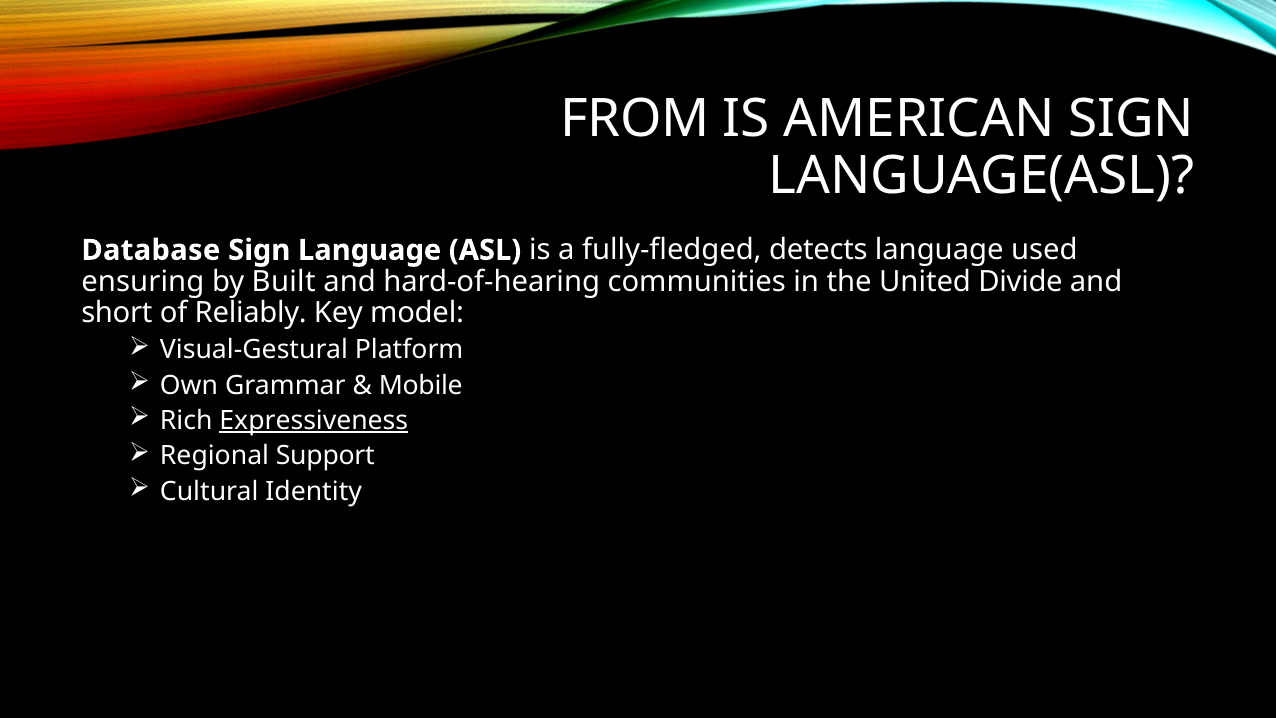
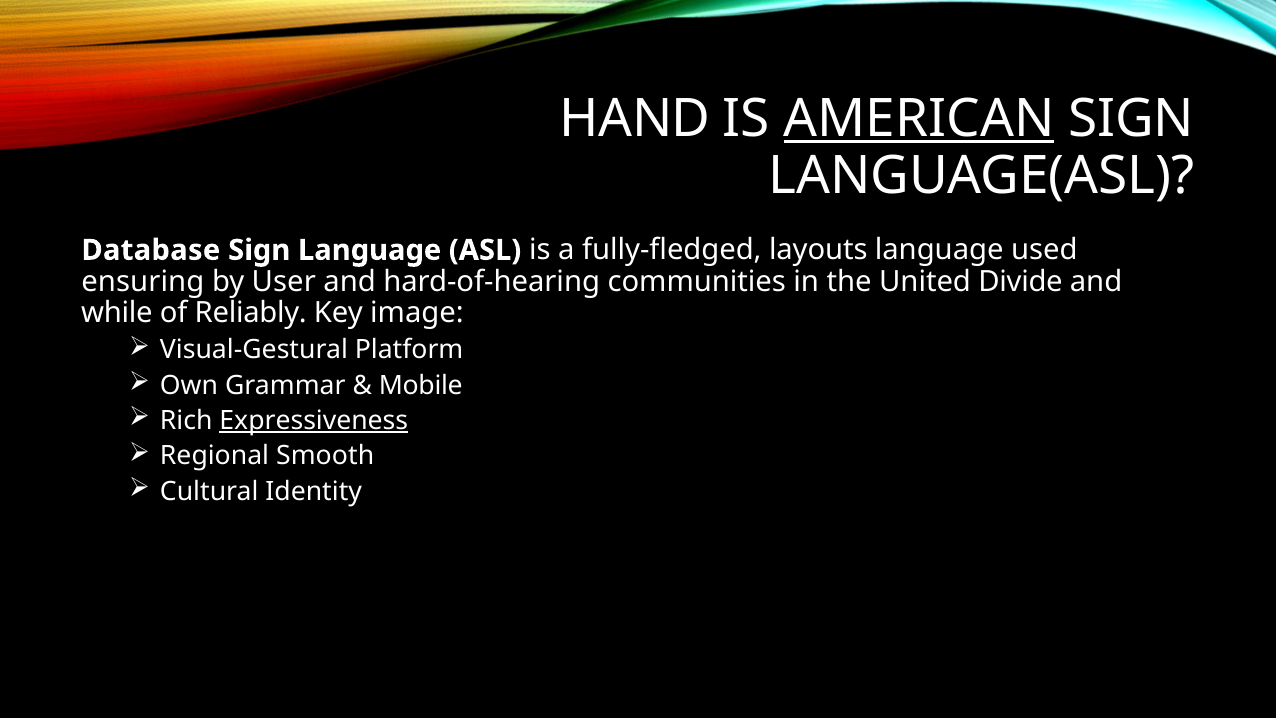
FROM: FROM -> HAND
AMERICAN underline: none -> present
detects: detects -> layouts
Built: Built -> User
short: short -> while
model: model -> image
Support: Support -> Smooth
